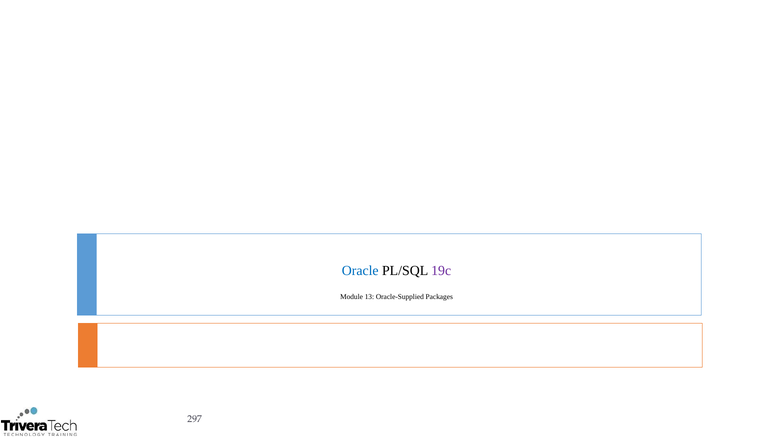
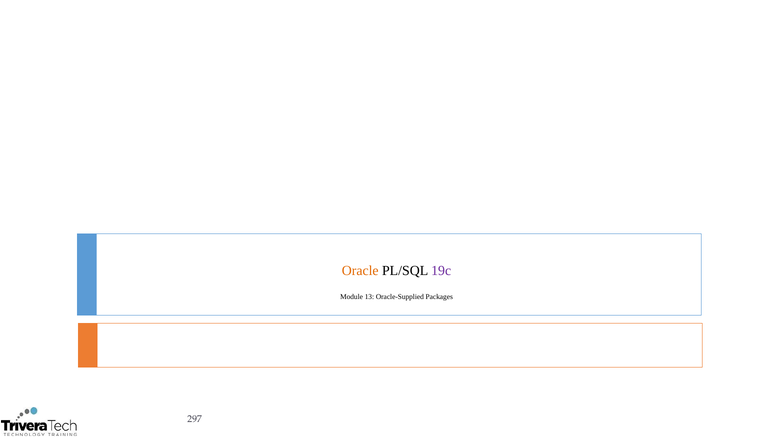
Oracle colour: blue -> orange
